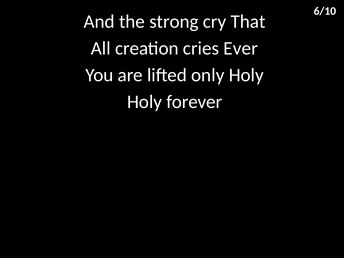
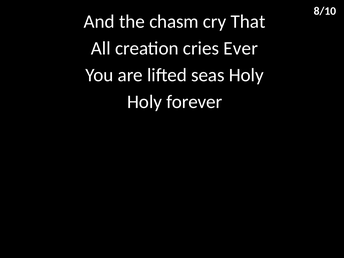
6/10: 6/10 -> 8/10
strong: strong -> chasm
only: only -> seas
